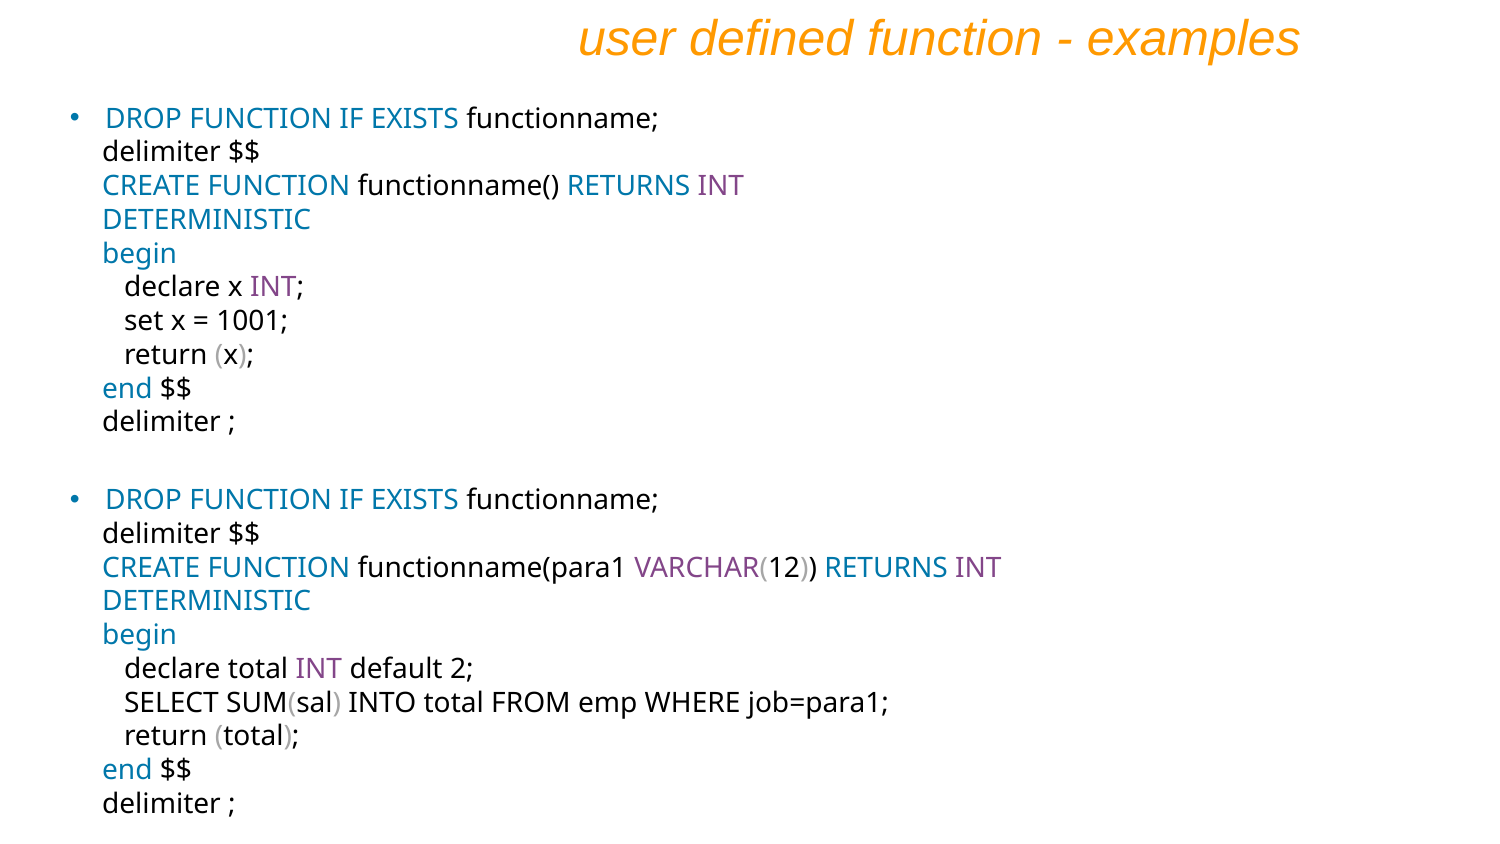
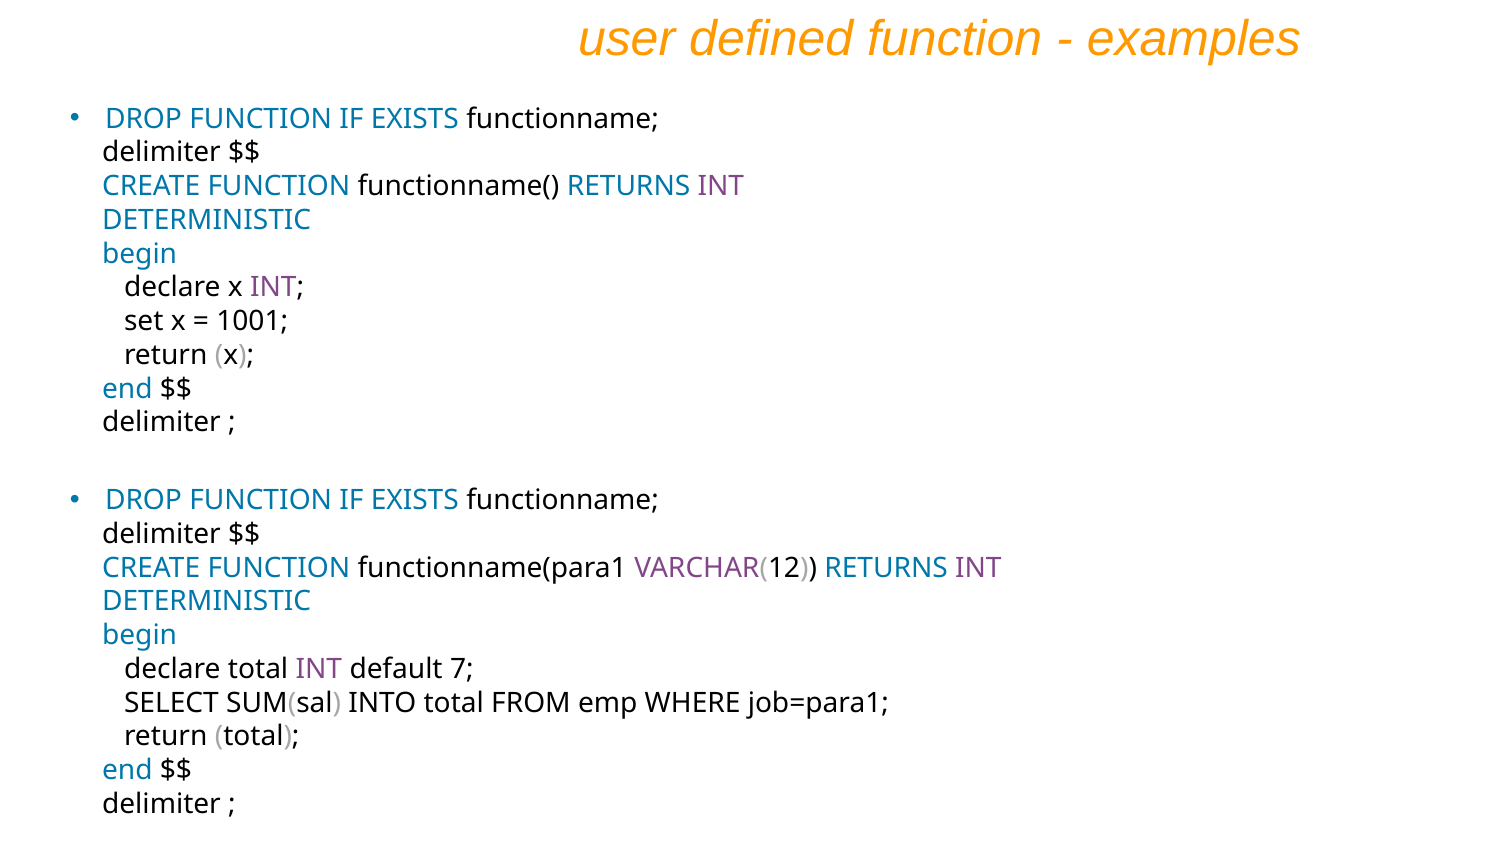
2: 2 -> 7
